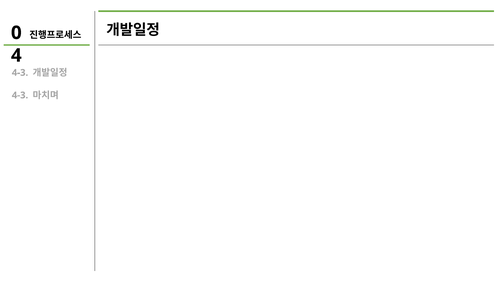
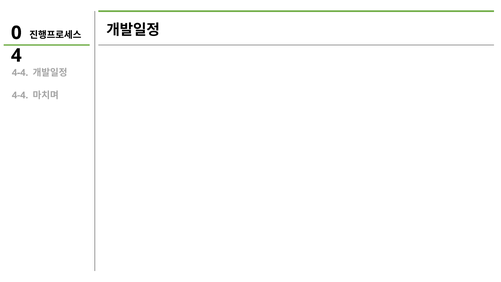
4-3 at (20, 73): 4-3 -> 4-4
4-3 at (20, 95): 4-3 -> 4-4
